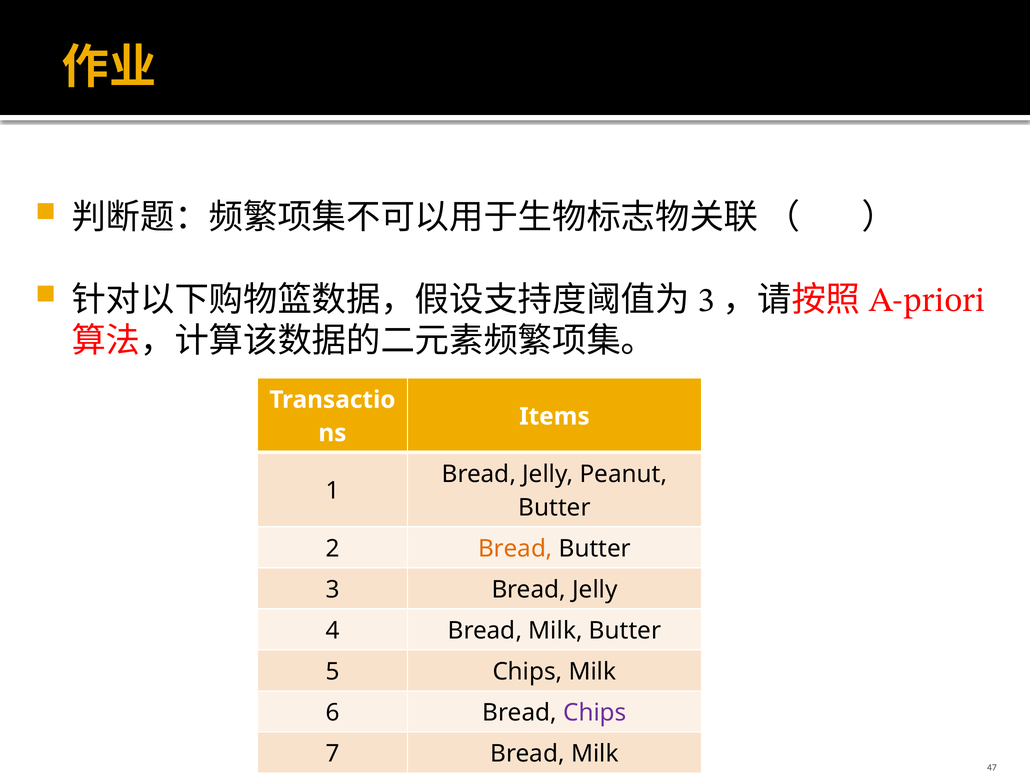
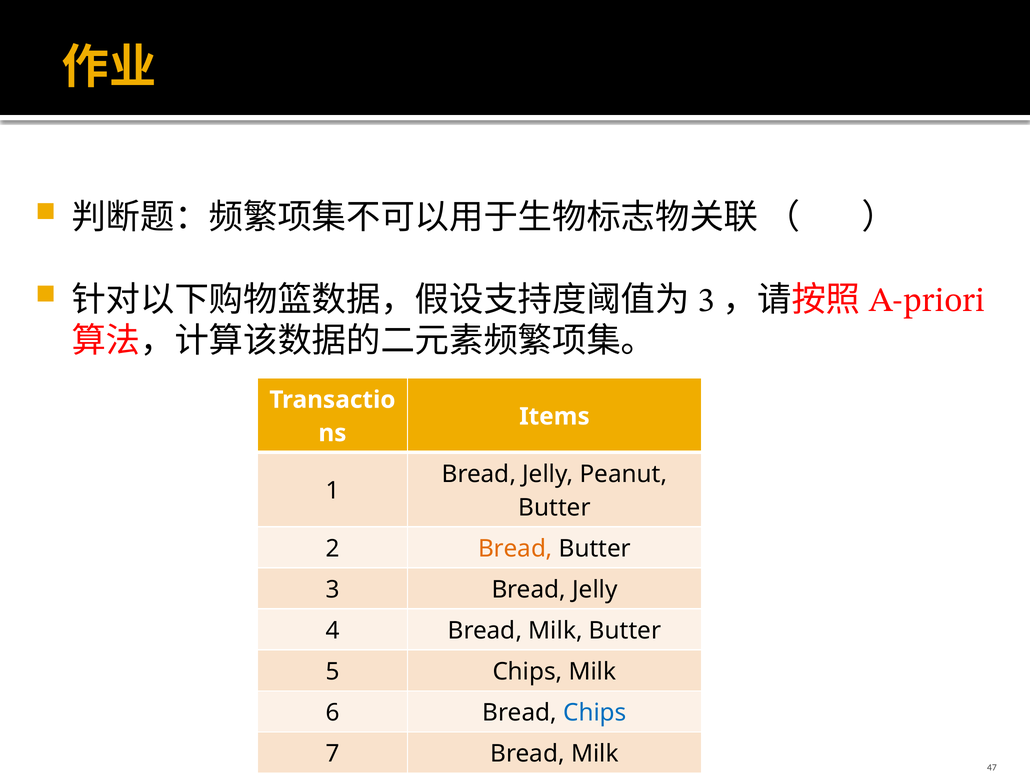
Chips at (595, 712) colour: purple -> blue
